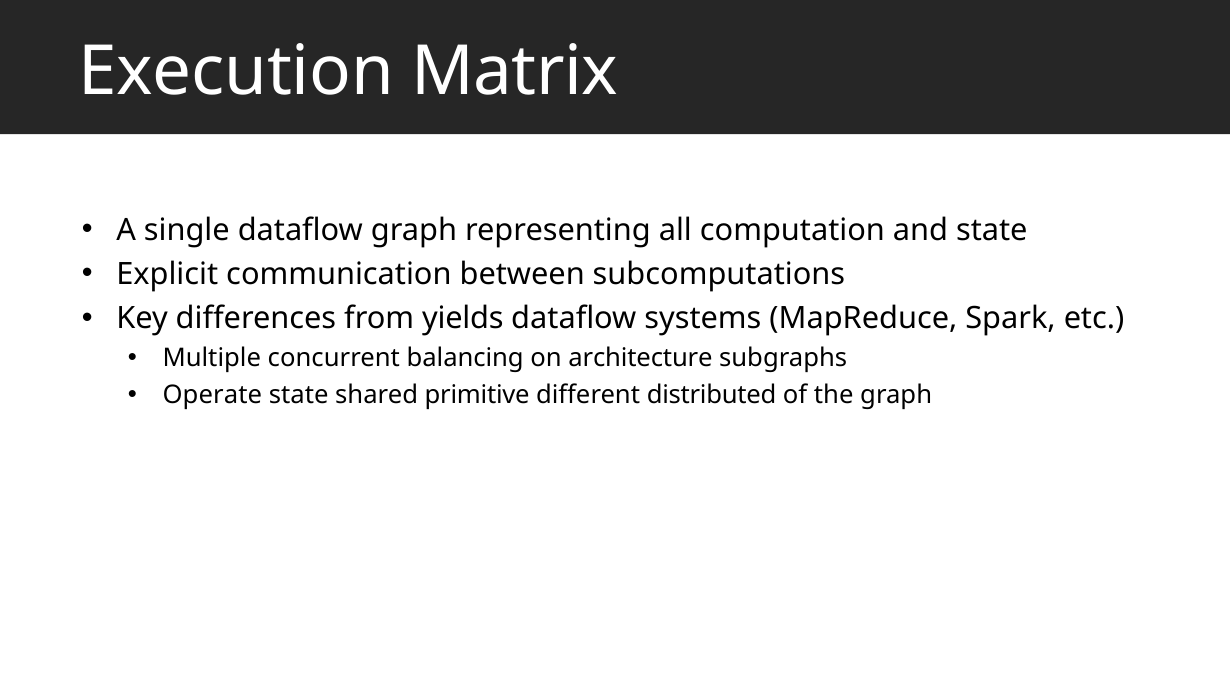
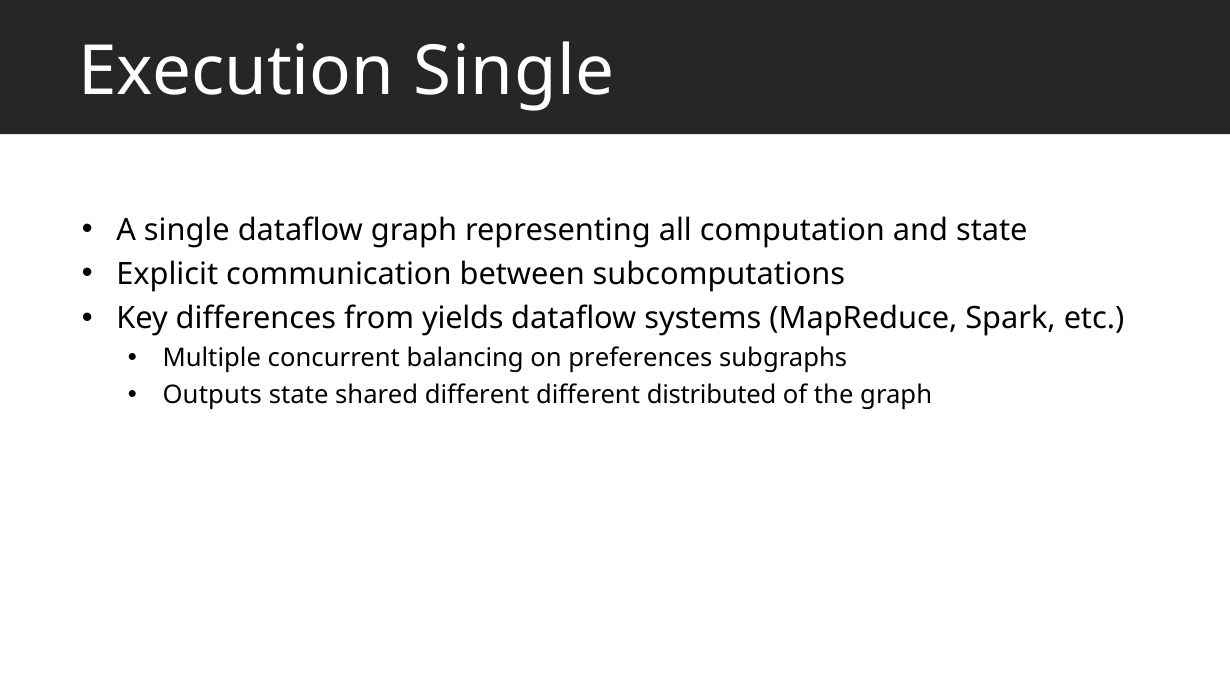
Execution Matrix: Matrix -> Single
architecture: architecture -> preferences
Operate: Operate -> Outputs
shared primitive: primitive -> different
